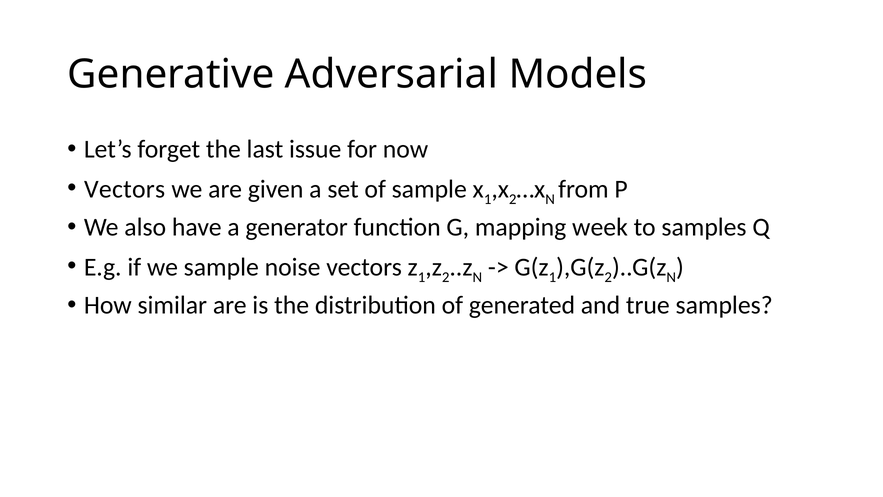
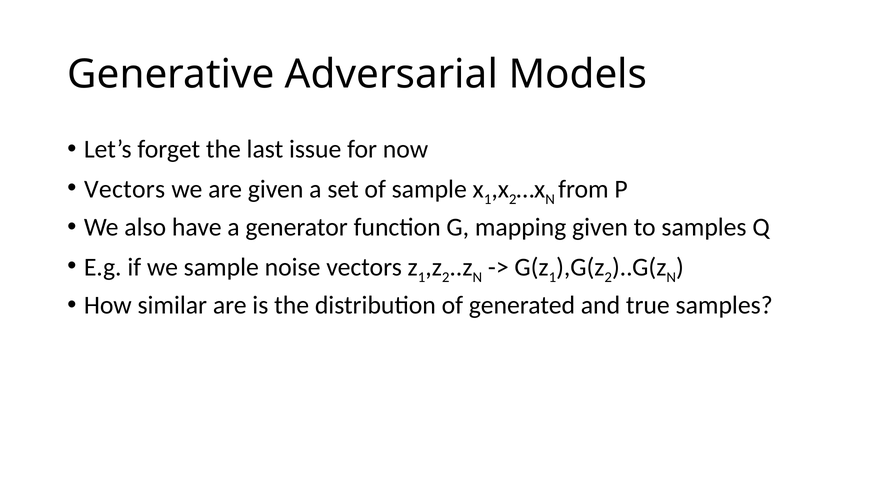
mapping week: week -> given
